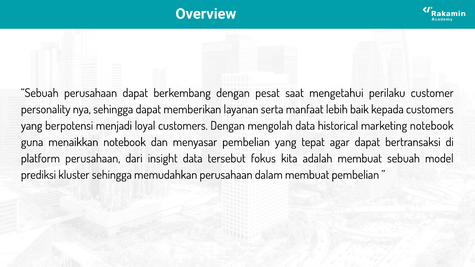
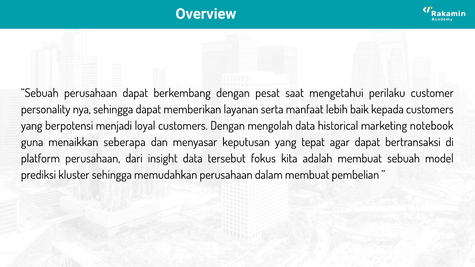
menaikkan notebook: notebook -> seberapa
menyasar pembelian: pembelian -> keputusan
